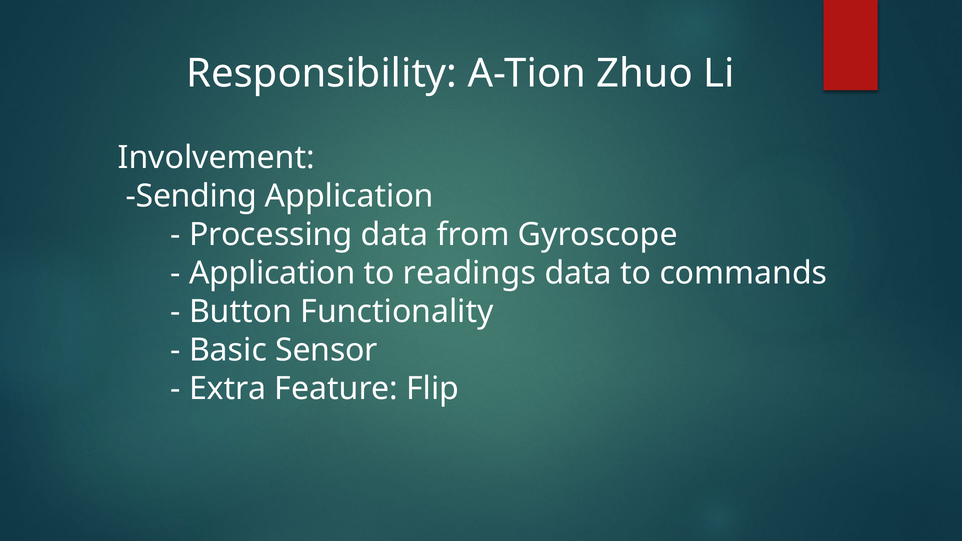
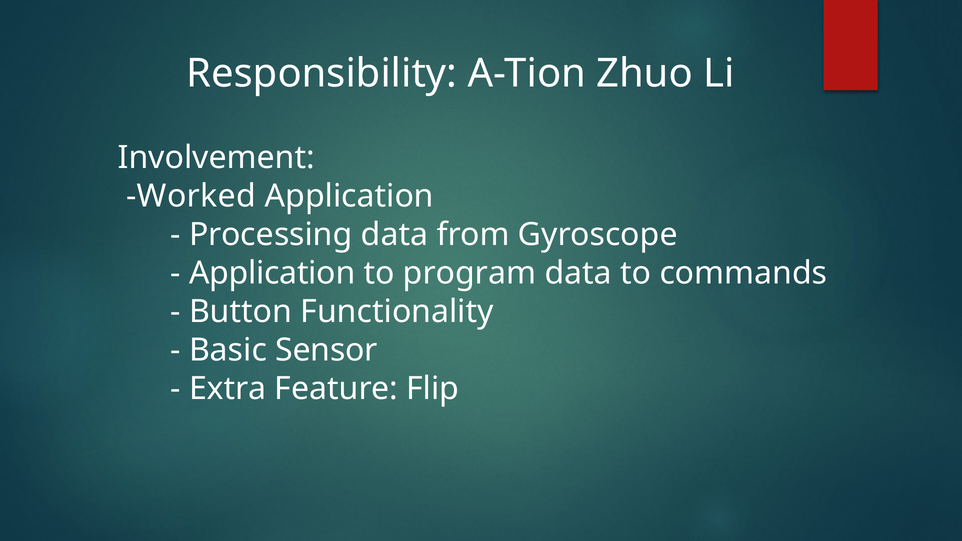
Sending: Sending -> Worked
readings: readings -> program
